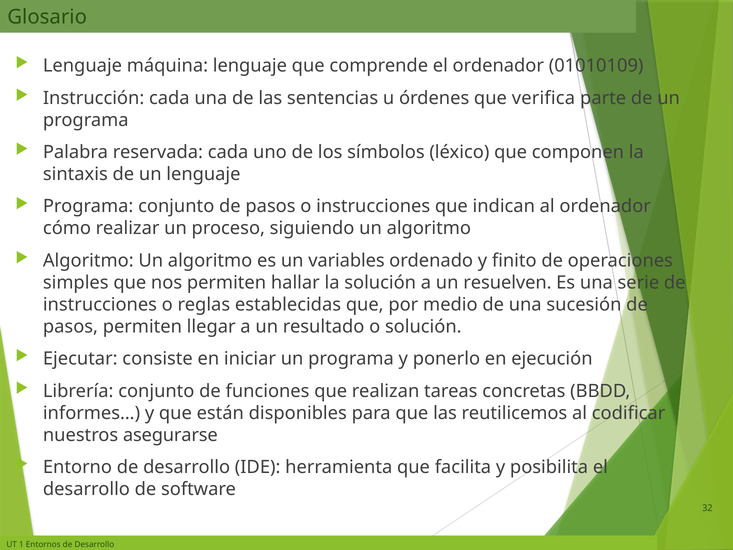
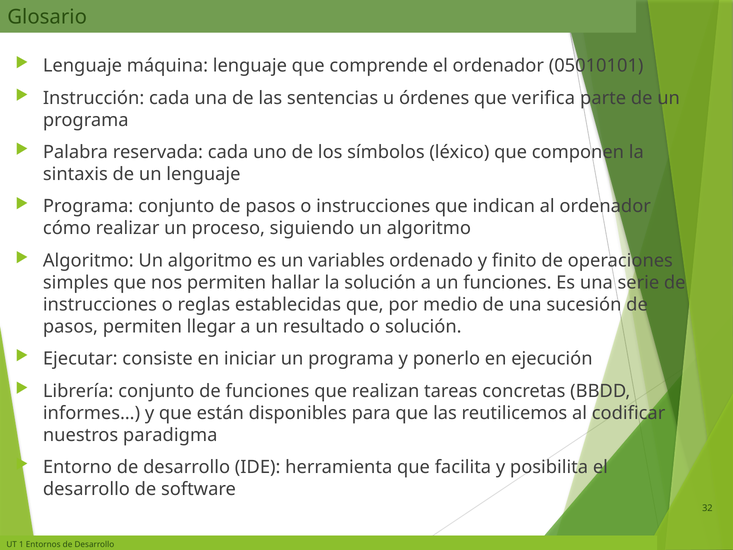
01010109: 01010109 -> 05010101
un resuelven: resuelven -> funciones
asegurarse: asegurarse -> paradigma
